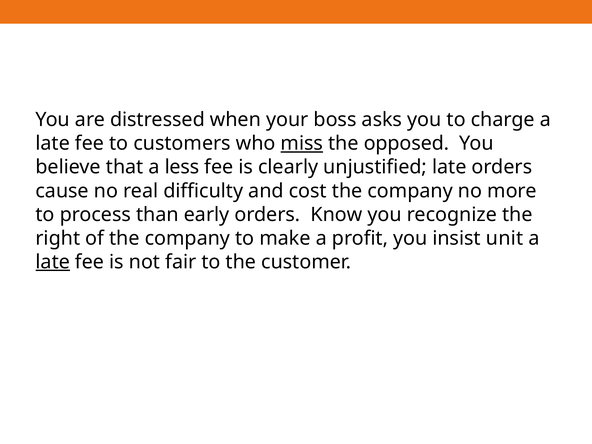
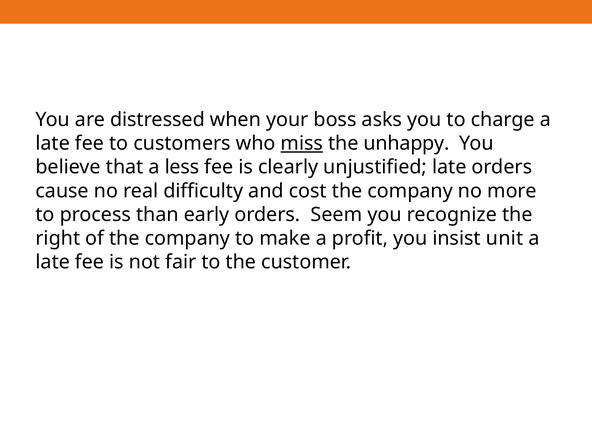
opposed: opposed -> unhappy
Know: Know -> Seem
late at (53, 262) underline: present -> none
